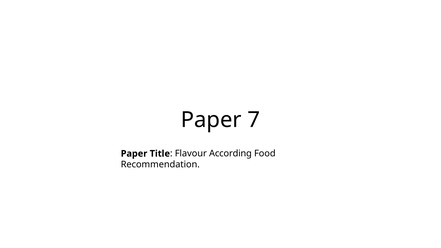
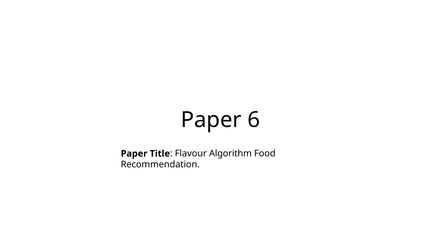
7: 7 -> 6
According: According -> Algorithm
